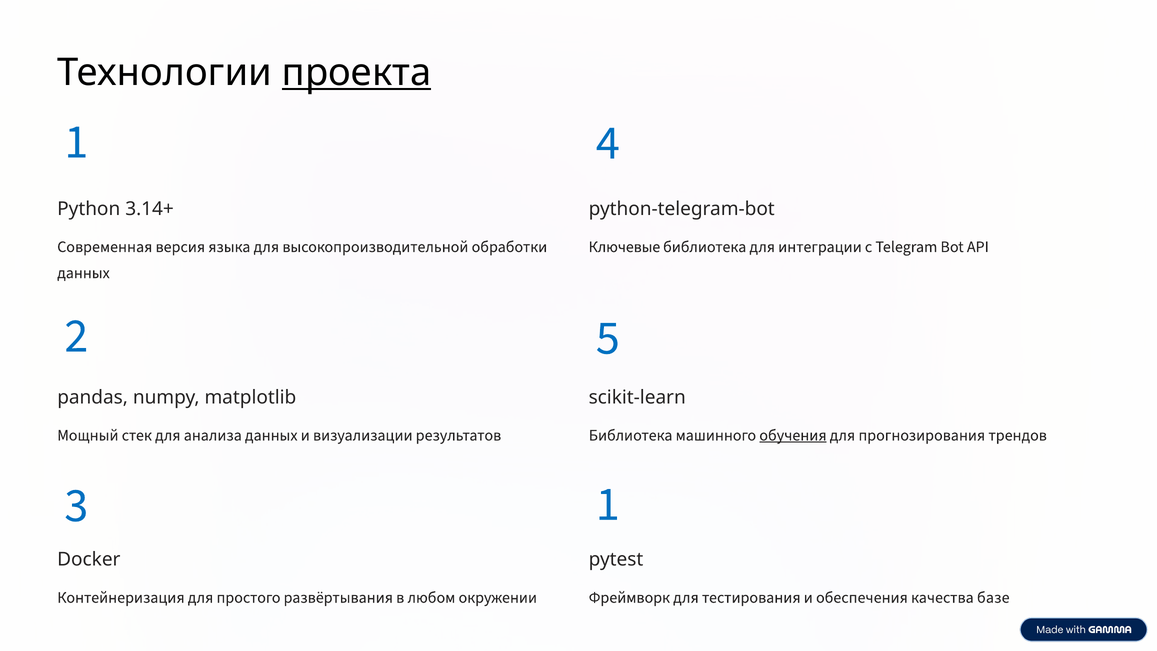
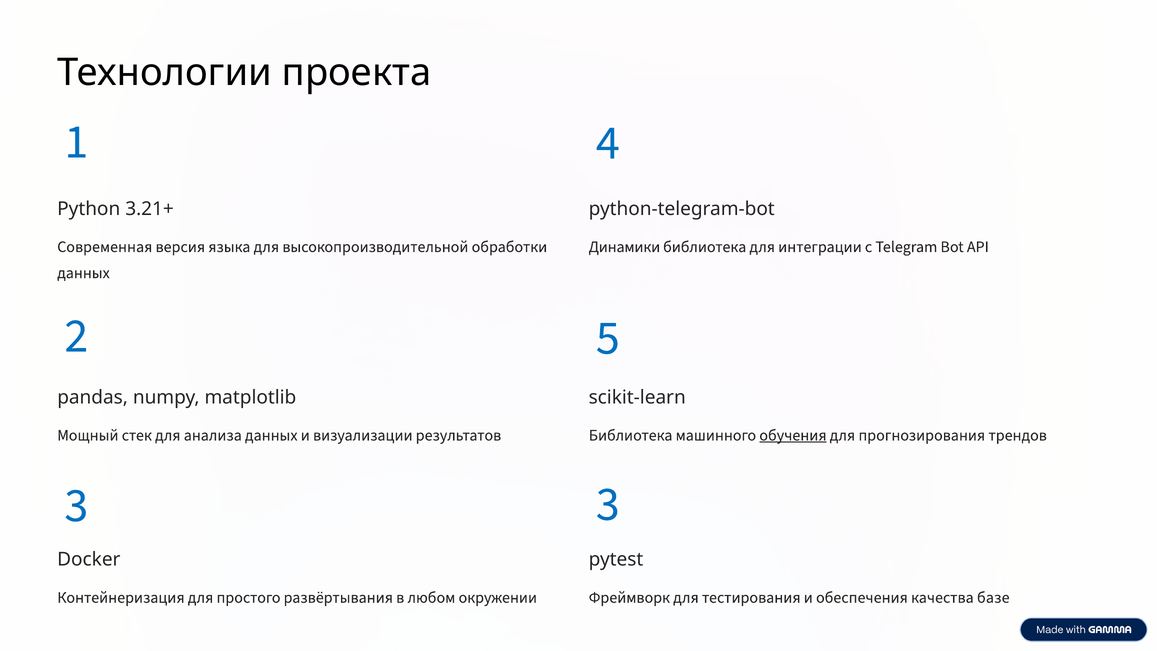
проекта underline: present -> none
3.14+: 3.14+ -> 3.21+
Ключевые: Ключевые -> Динамики
3 1: 1 -> 3
